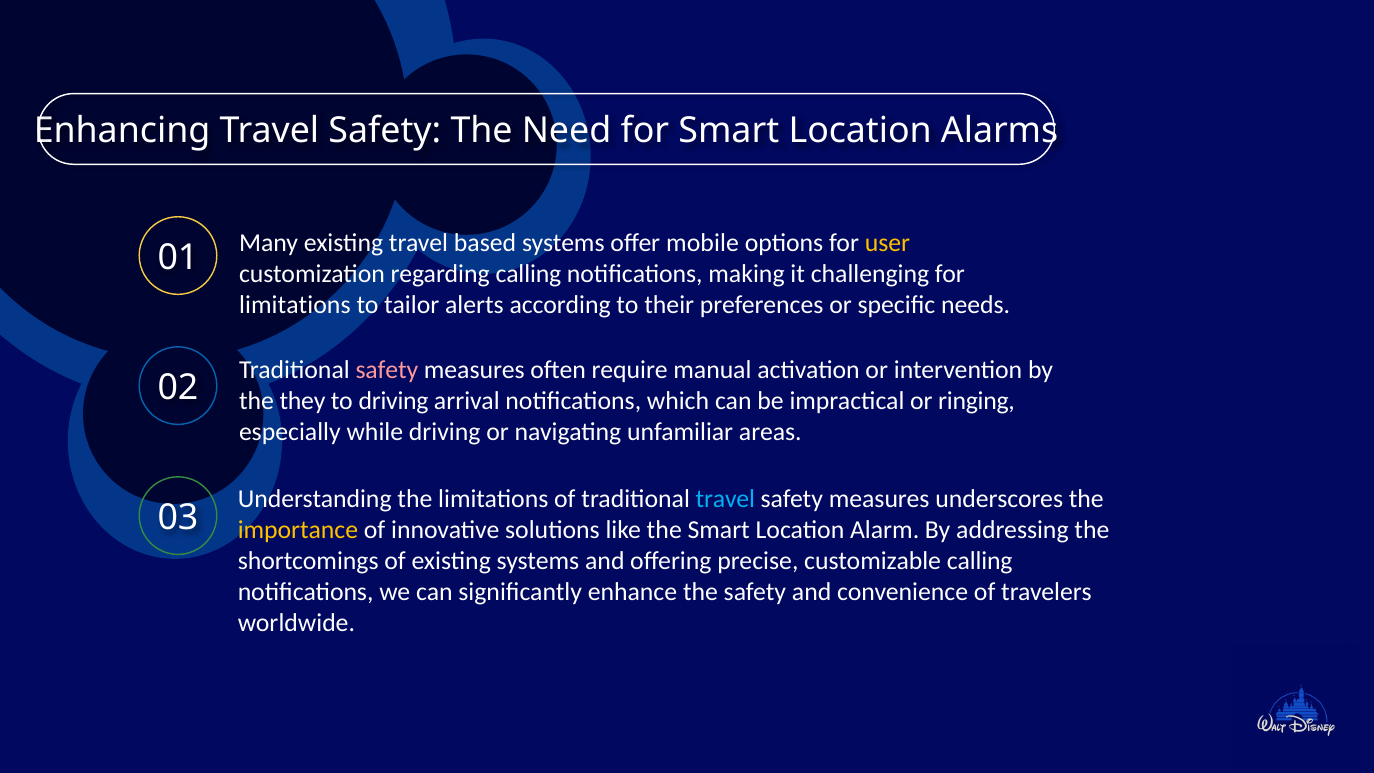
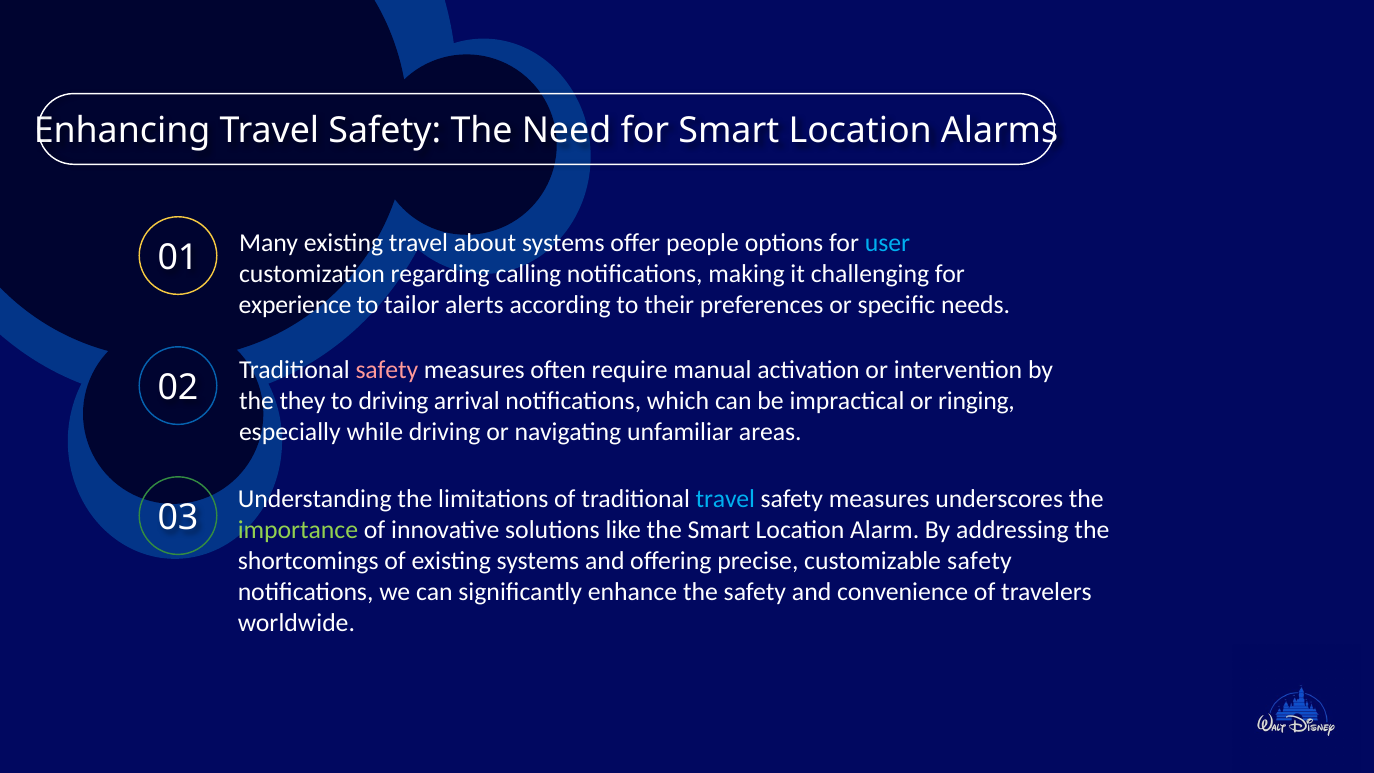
based: based -> about
mobile: mobile -> people
user colour: yellow -> light blue
limitations at (295, 305): limitations -> experience
importance colour: yellow -> light green
customizable calling: calling -> safety
